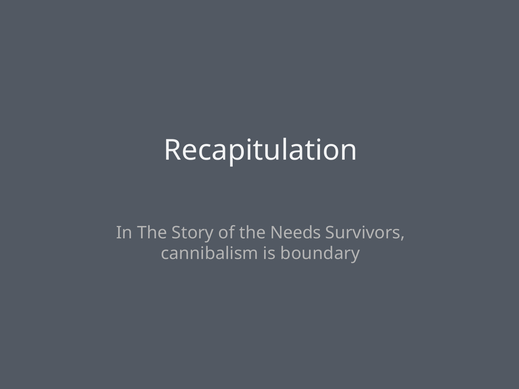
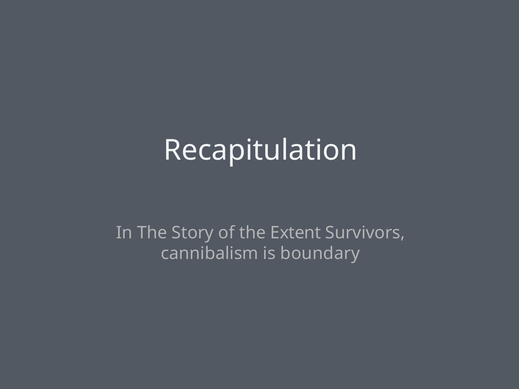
Needs: Needs -> Extent
